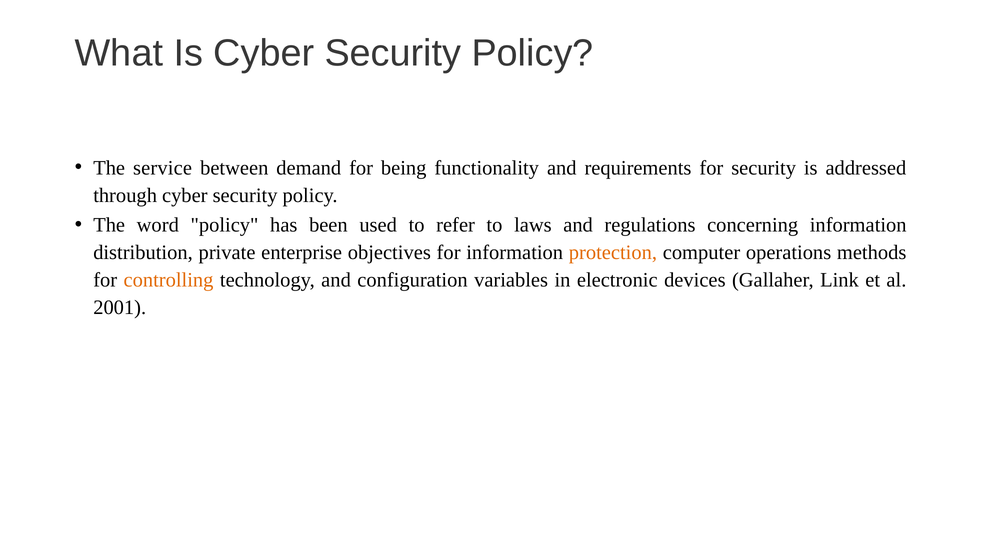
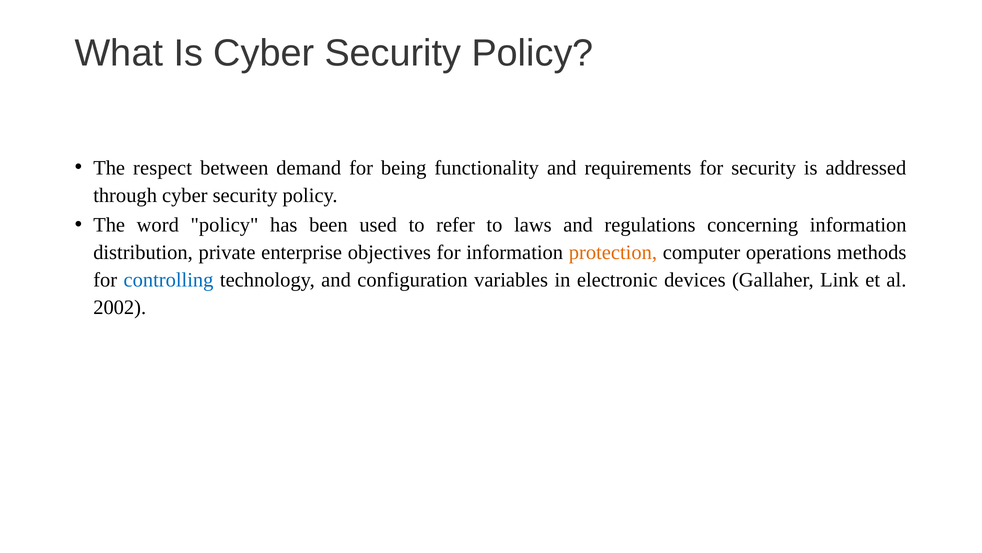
service: service -> respect
controlling colour: orange -> blue
2001: 2001 -> 2002
